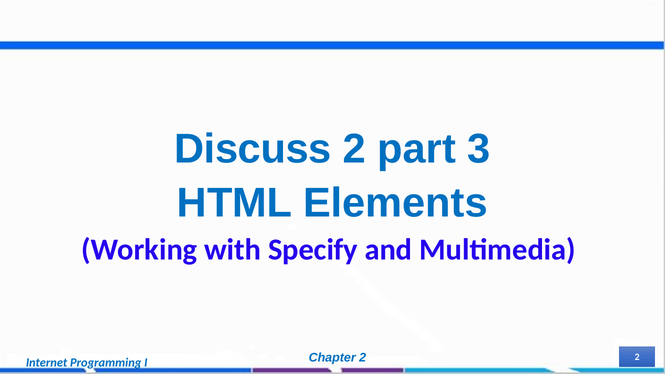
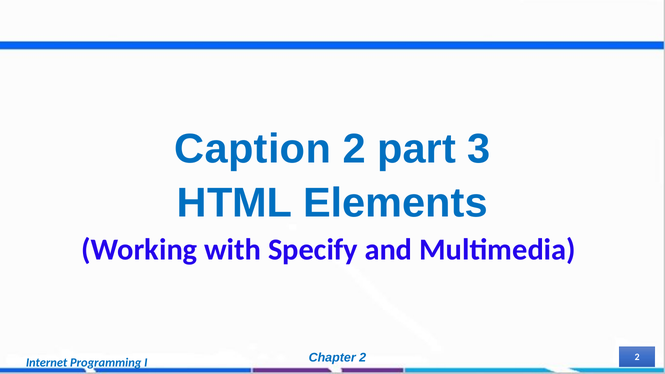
Discuss: Discuss -> Caption
